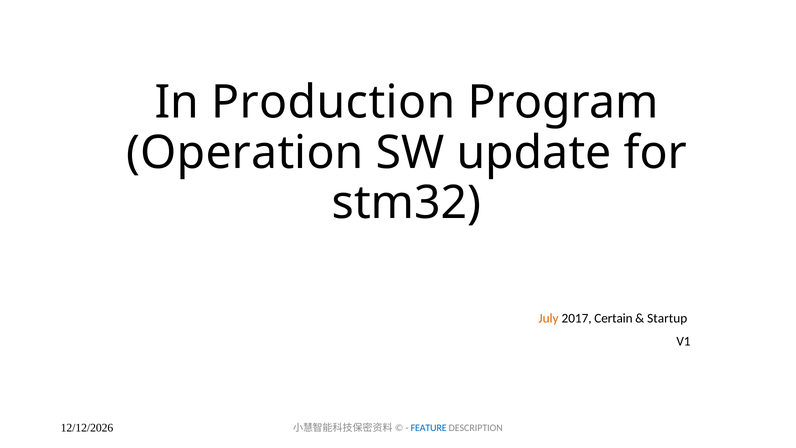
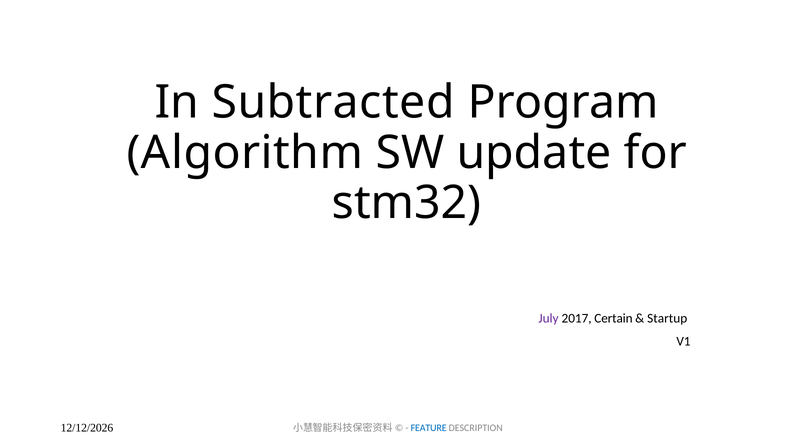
Production: Production -> Subtracted
Operation: Operation -> Algorithm
July colour: orange -> purple
